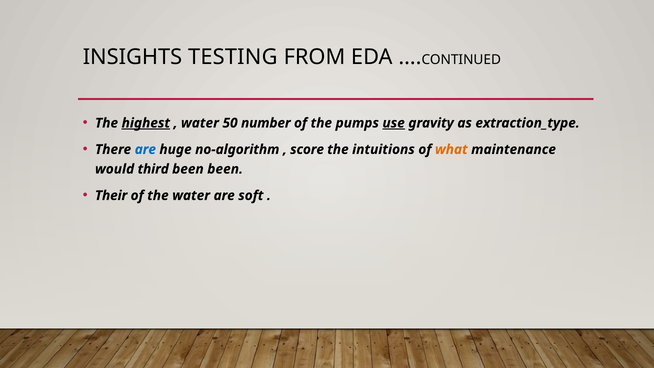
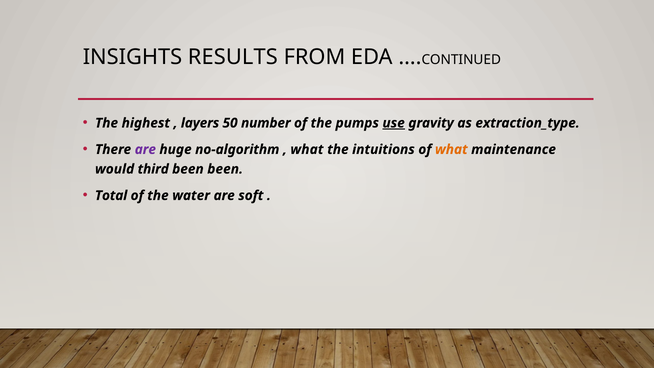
TESTING: TESTING -> RESULTS
highest underline: present -> none
water at (200, 123): water -> layers
are at (145, 149) colour: blue -> purple
score at (307, 149): score -> what
Their: Their -> Total
